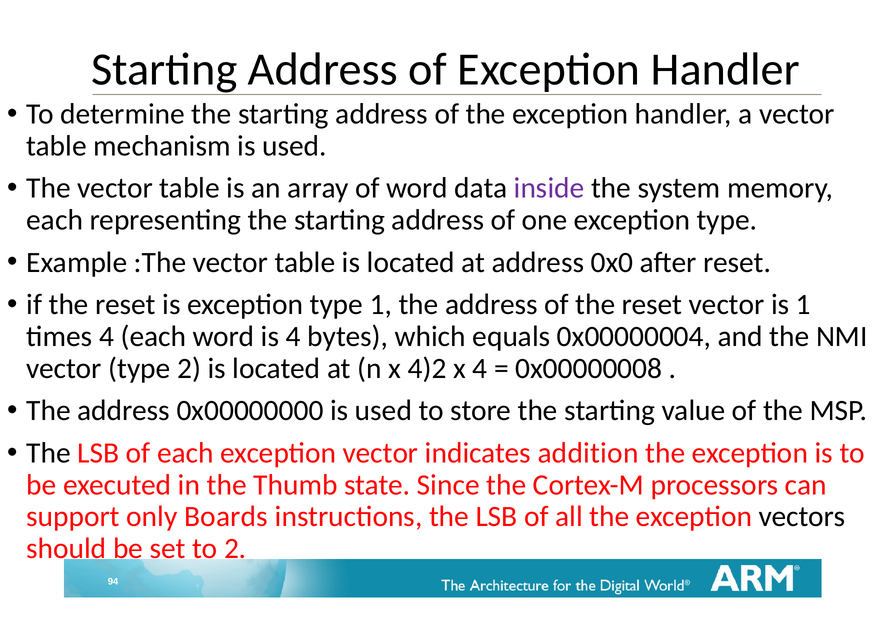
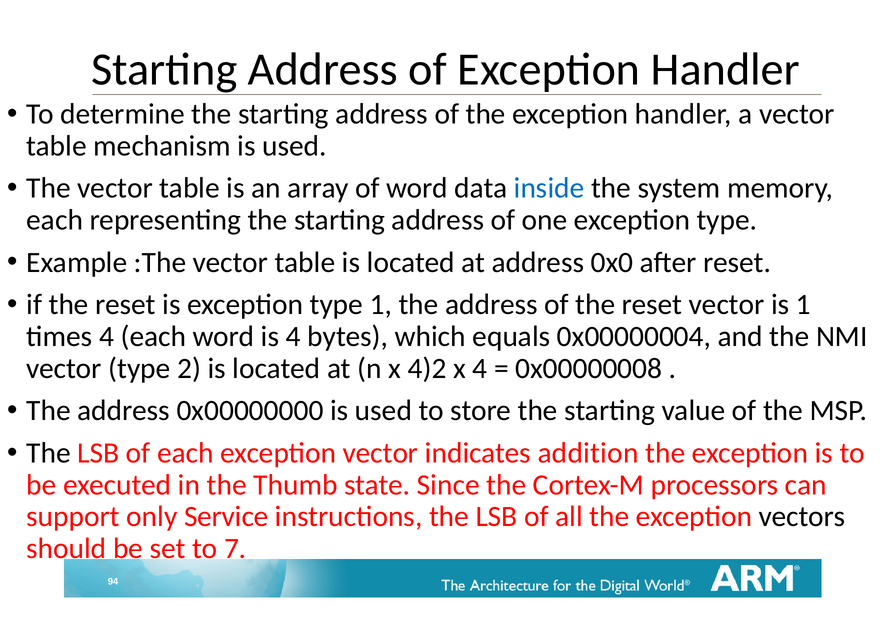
inside colour: purple -> blue
Boards: Boards -> Service
to 2: 2 -> 7
